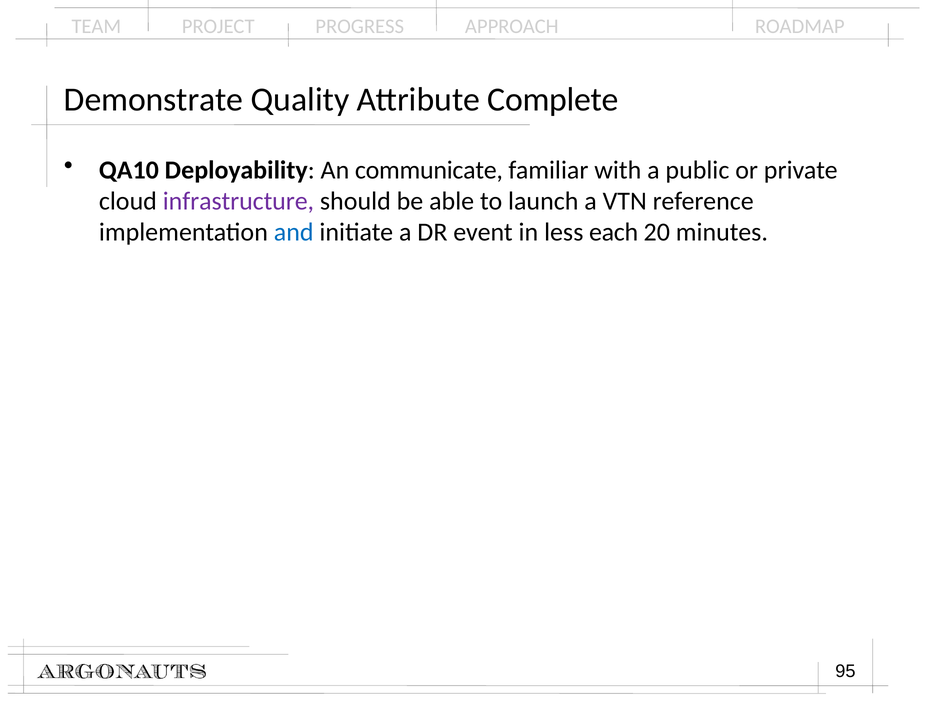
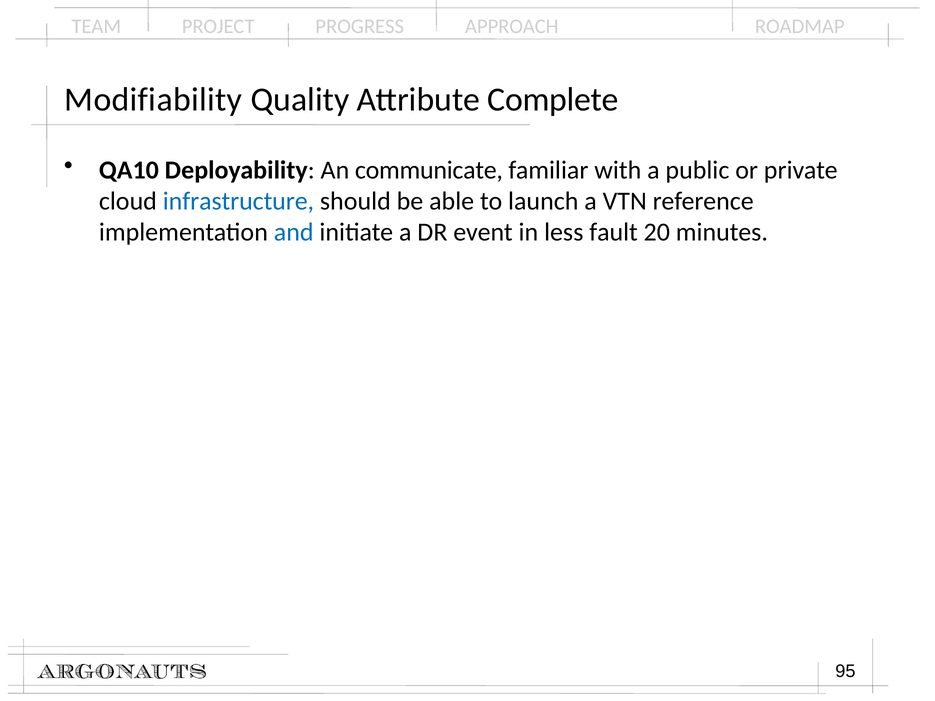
Demonstrate: Demonstrate -> Modifiability
infrastructure colour: purple -> blue
each: each -> fault
